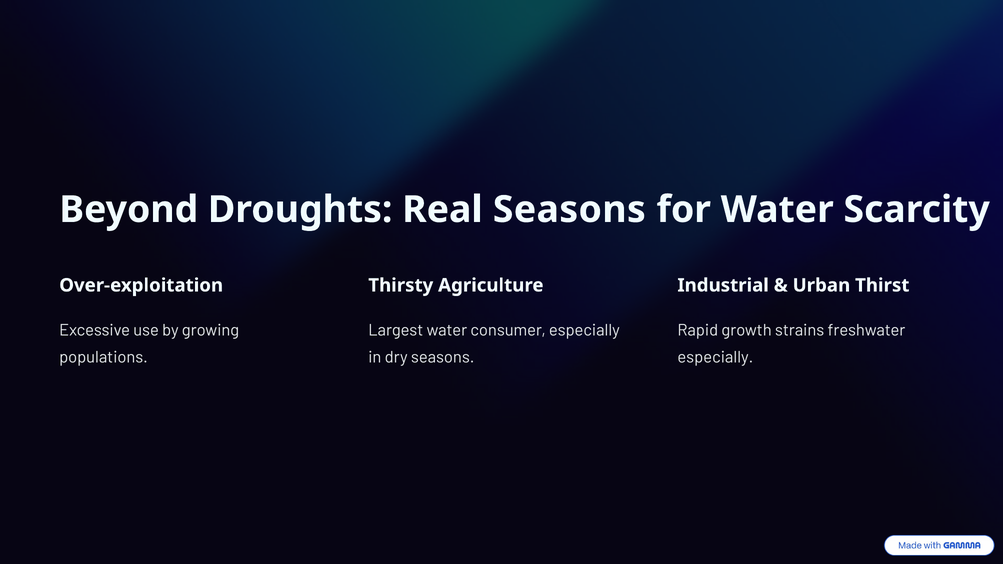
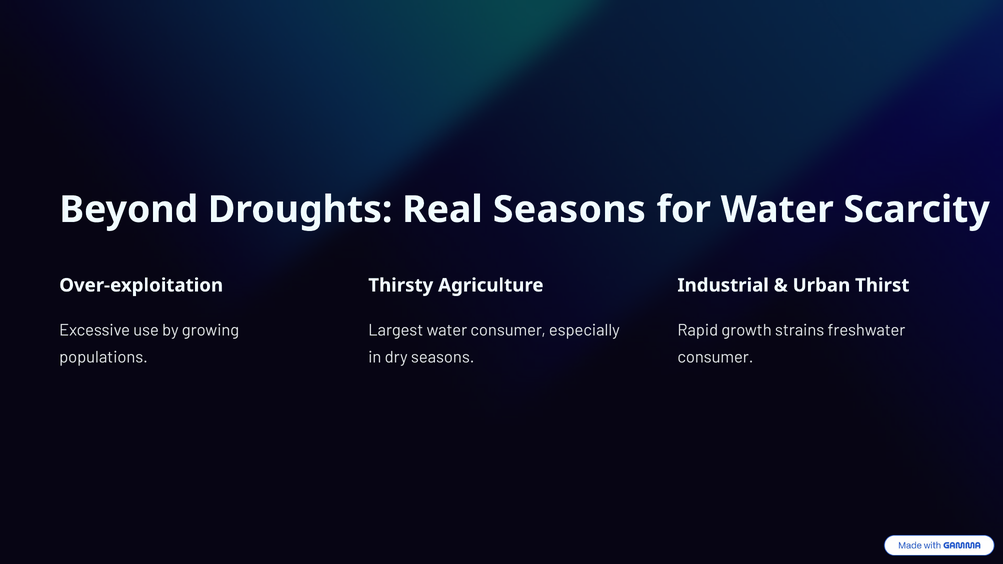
especially at (715, 358): especially -> consumer
